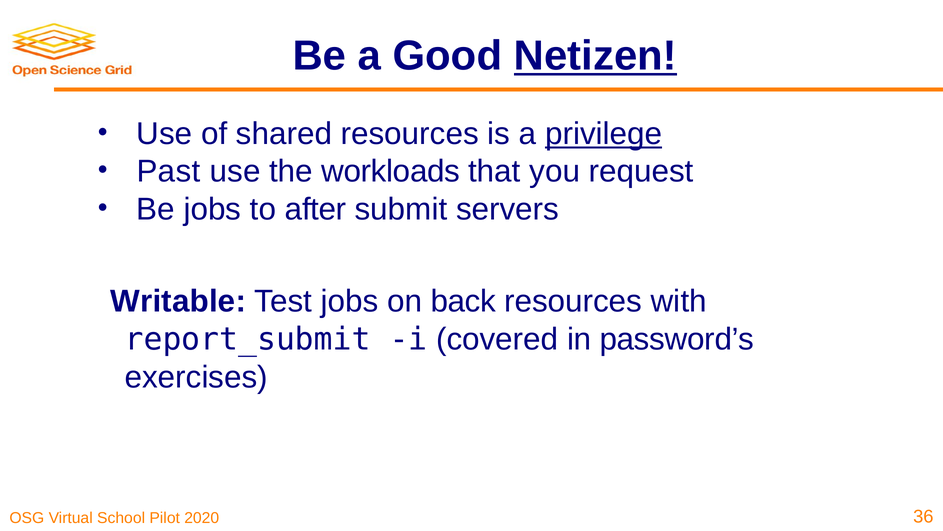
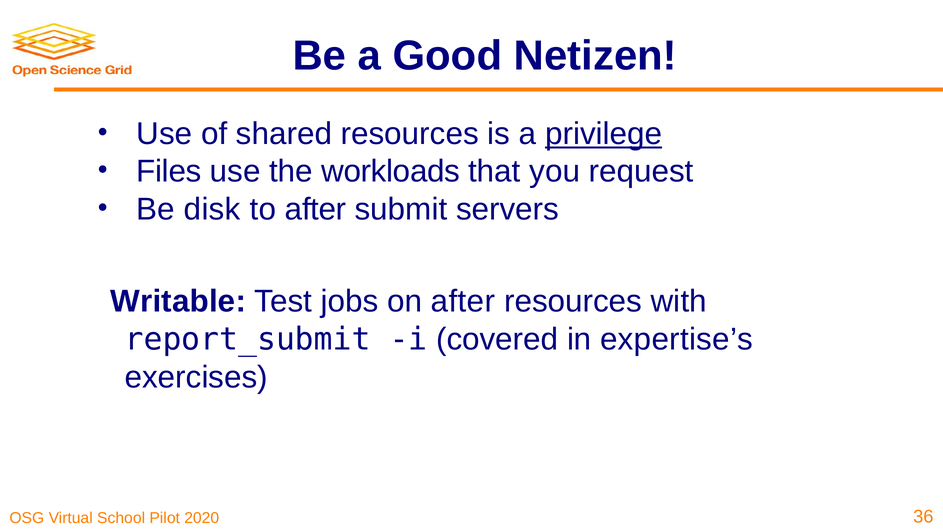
Netizen underline: present -> none
Past: Past -> Files
Be jobs: jobs -> disk
on back: back -> after
password’s: password’s -> expertise’s
